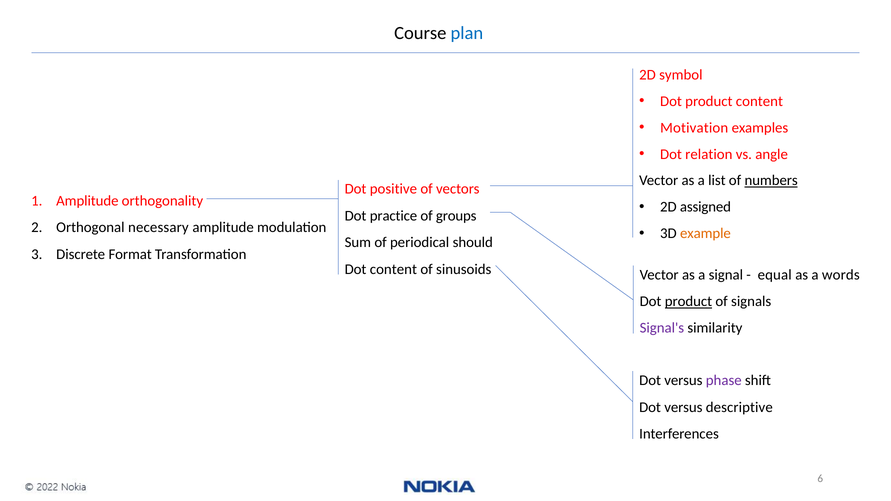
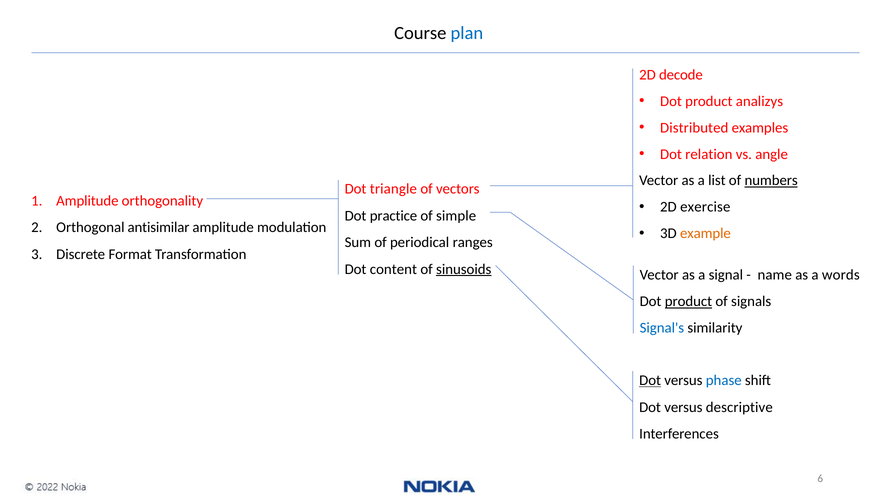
symbol: symbol -> decode
product content: content -> analizys
Motivation: Motivation -> Distributed
positive: positive -> triangle
assigned: assigned -> exercise
groups: groups -> simple
necessary: necessary -> antisimilar
should: should -> ranges
sinusoids underline: none -> present
equal: equal -> name
Signal's colour: purple -> blue
Dot at (650, 381) underline: none -> present
phase colour: purple -> blue
